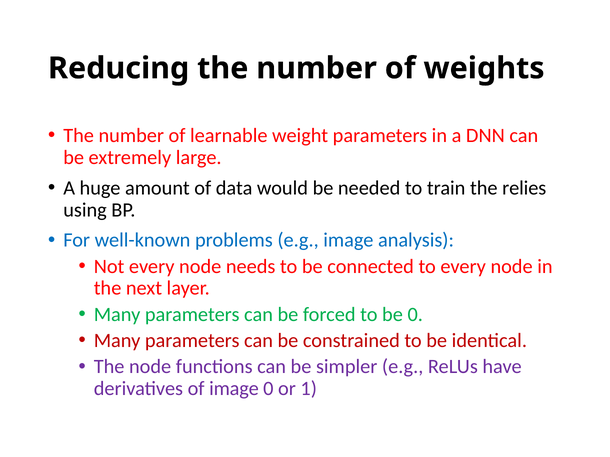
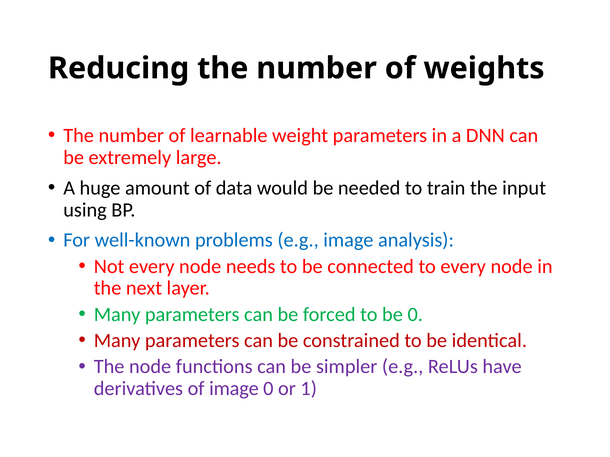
relies: relies -> input
